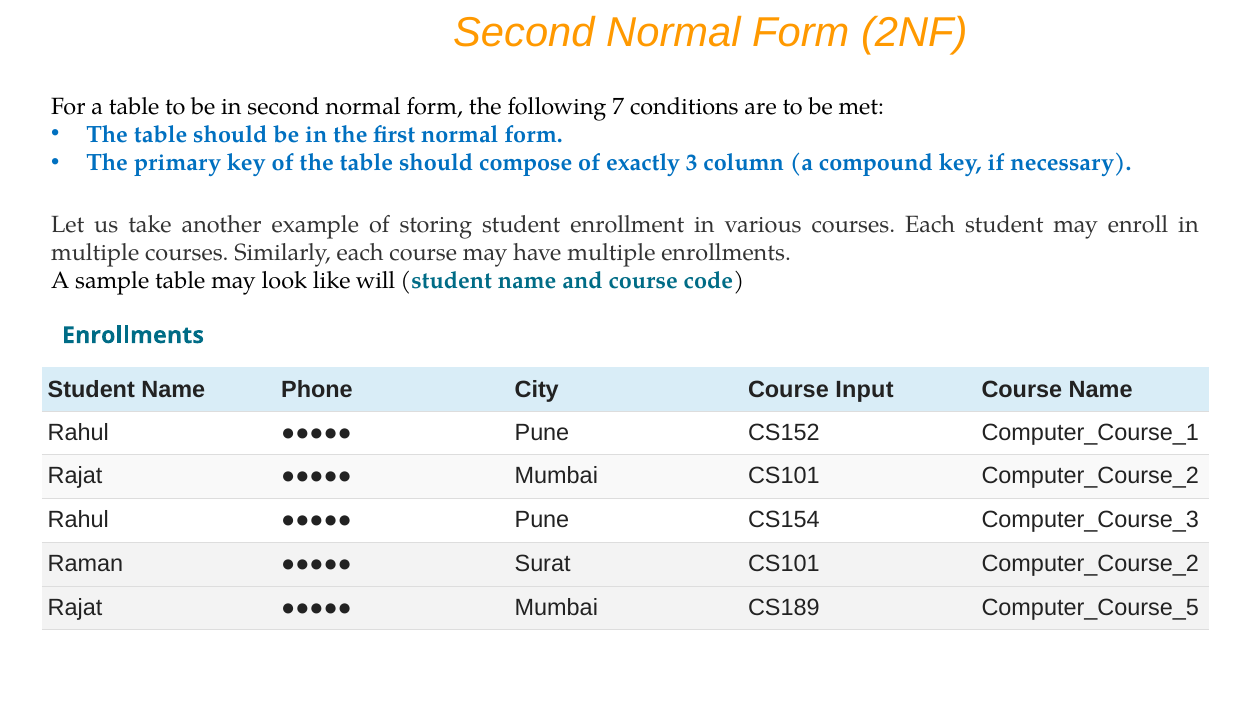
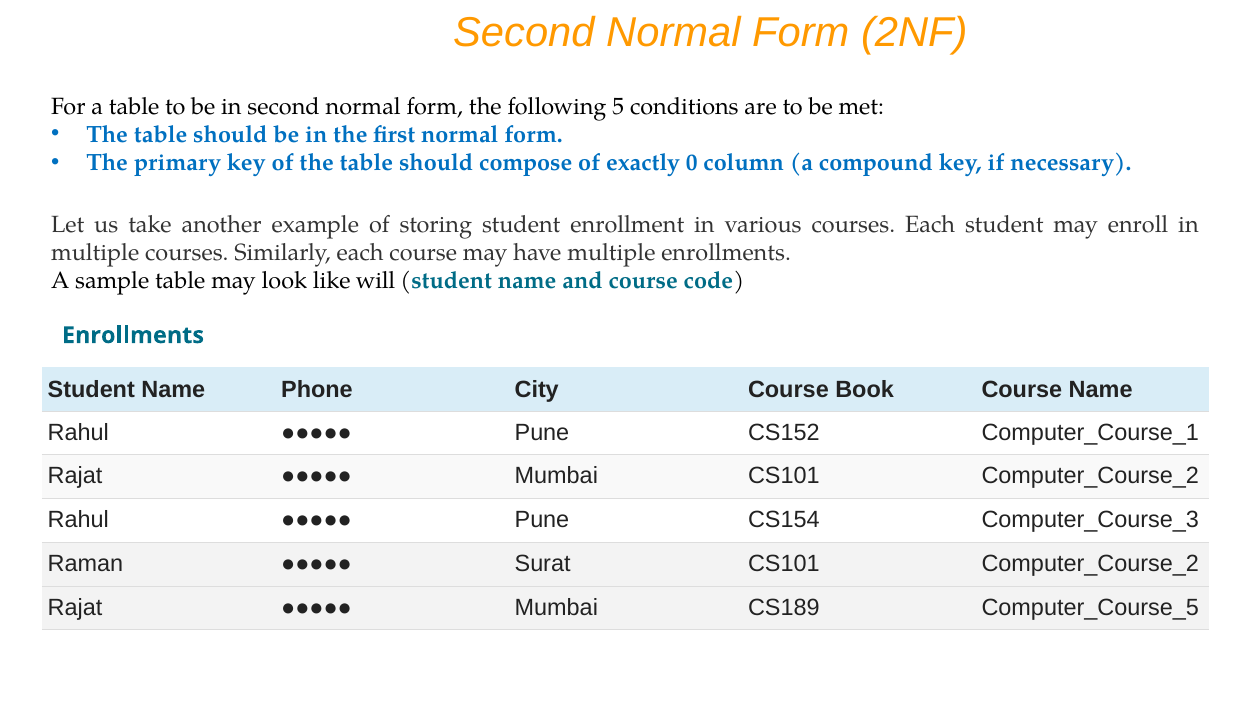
7: 7 -> 5
3: 3 -> 0
Input: Input -> Book
